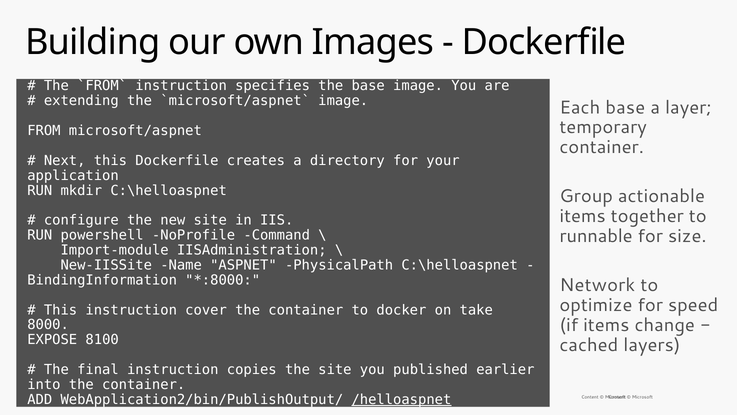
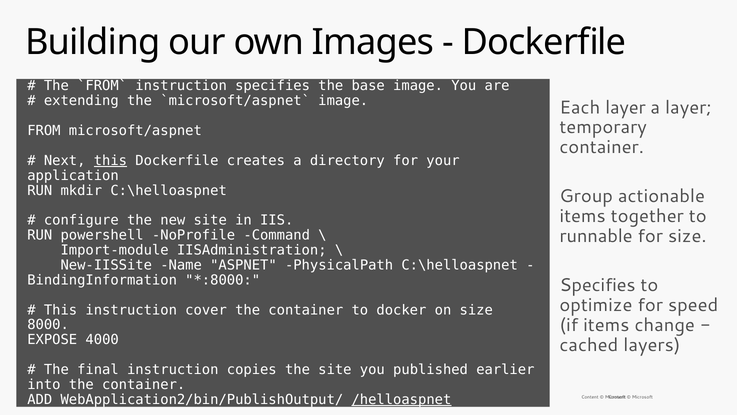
Each base: base -> layer
this at (110, 160) underline: none -> present
Network at (597, 285): Network -> Specifies
on take: take -> size
8100: 8100 -> 4000
